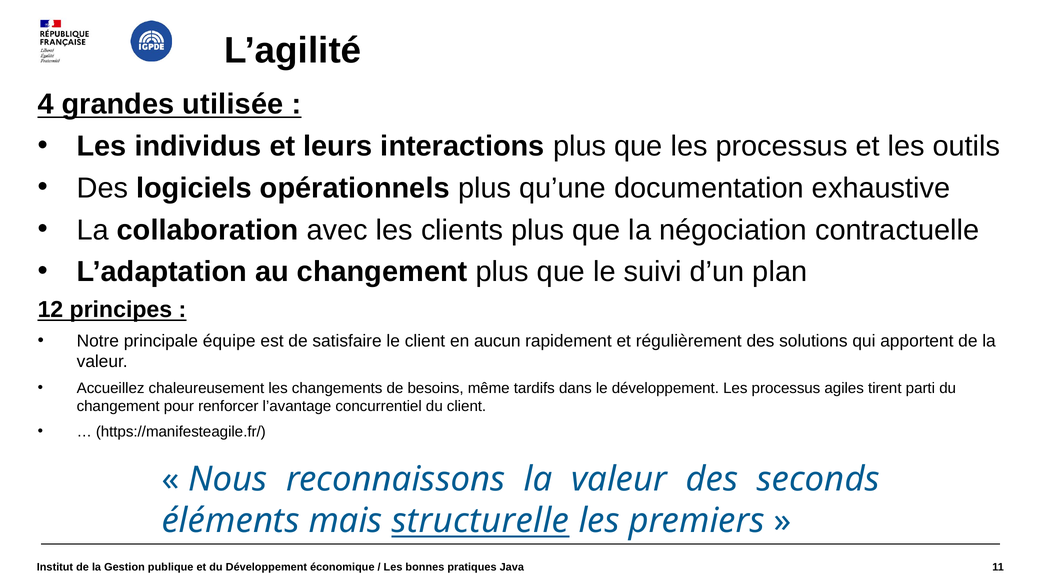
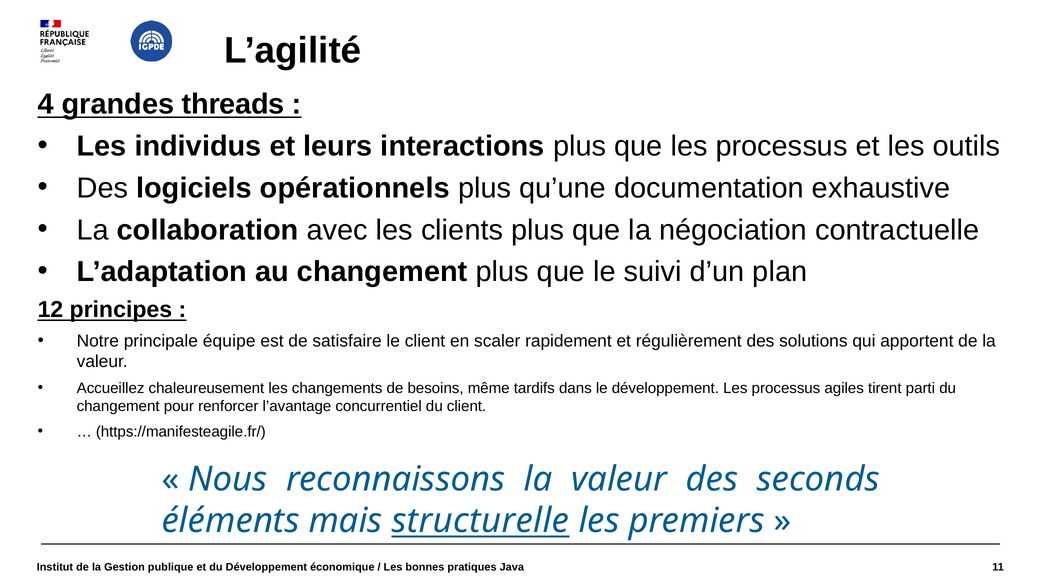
utilisée: utilisée -> threads
aucun: aucun -> scaler
